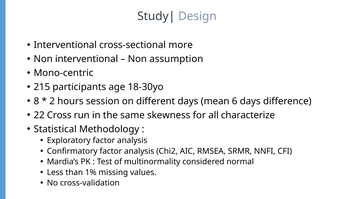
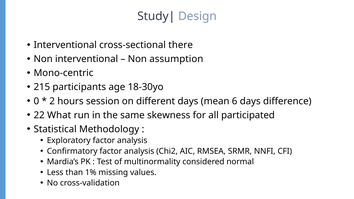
more: more -> there
8: 8 -> 0
Cross: Cross -> What
characterize: characterize -> participated
